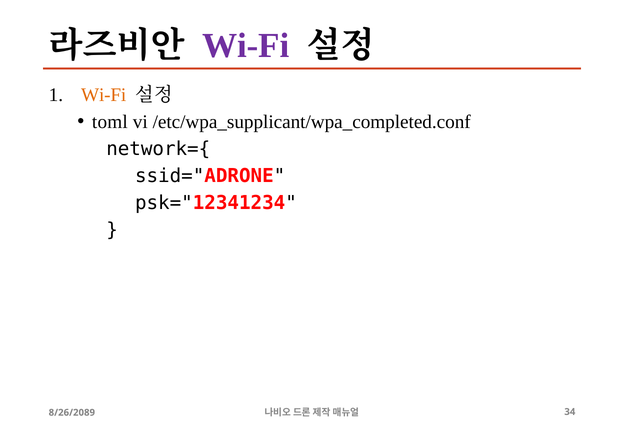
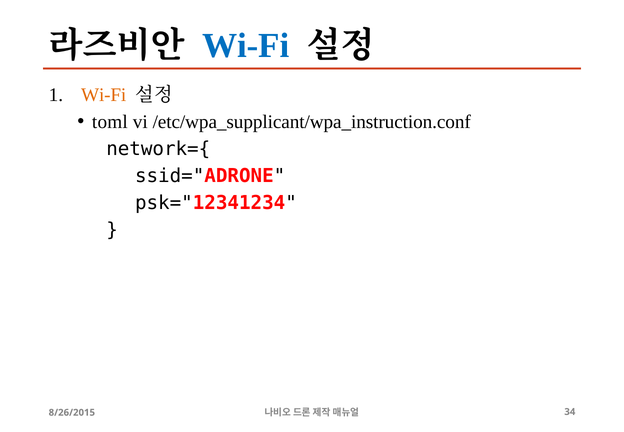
Wi-Fi at (246, 46) colour: purple -> blue
/etc/wpa_supplicant/wpa_completed.conf: /etc/wpa_supplicant/wpa_completed.conf -> /etc/wpa_supplicant/wpa_instruction.conf
8/26/2089: 8/26/2089 -> 8/26/2015
